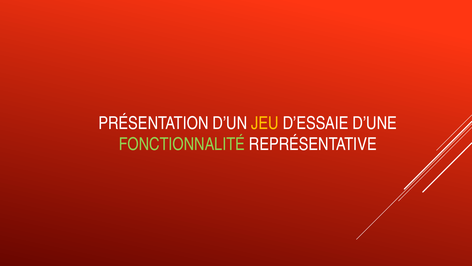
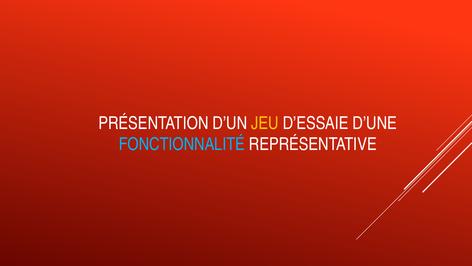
FONCTIONNALITÉ colour: light green -> light blue
